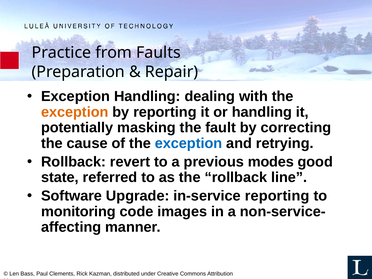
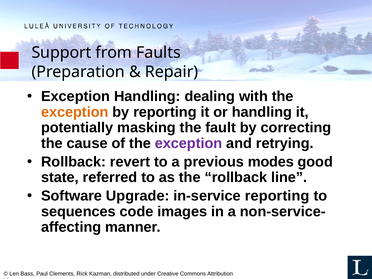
Practice: Practice -> Support
exception at (189, 143) colour: blue -> purple
monitoring: monitoring -> sequences
